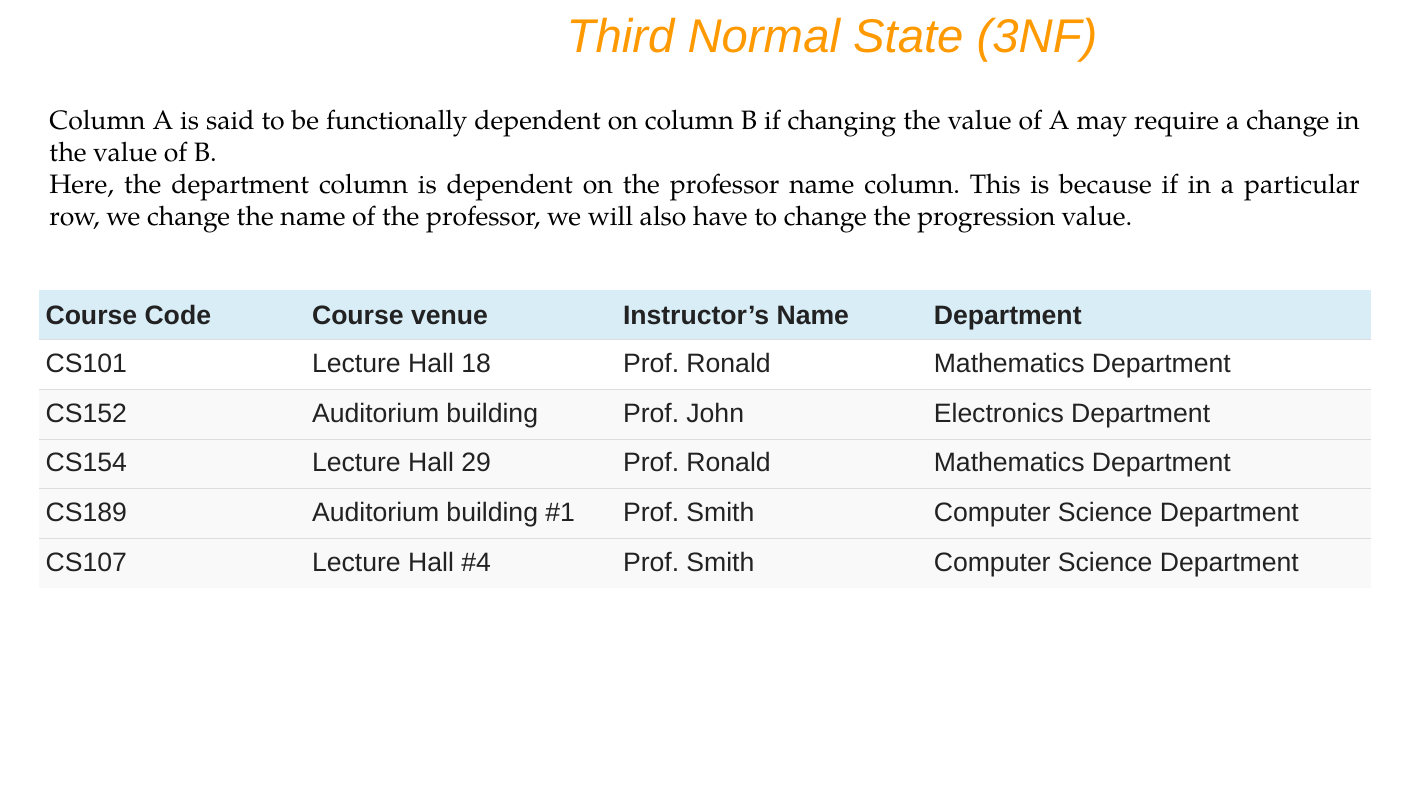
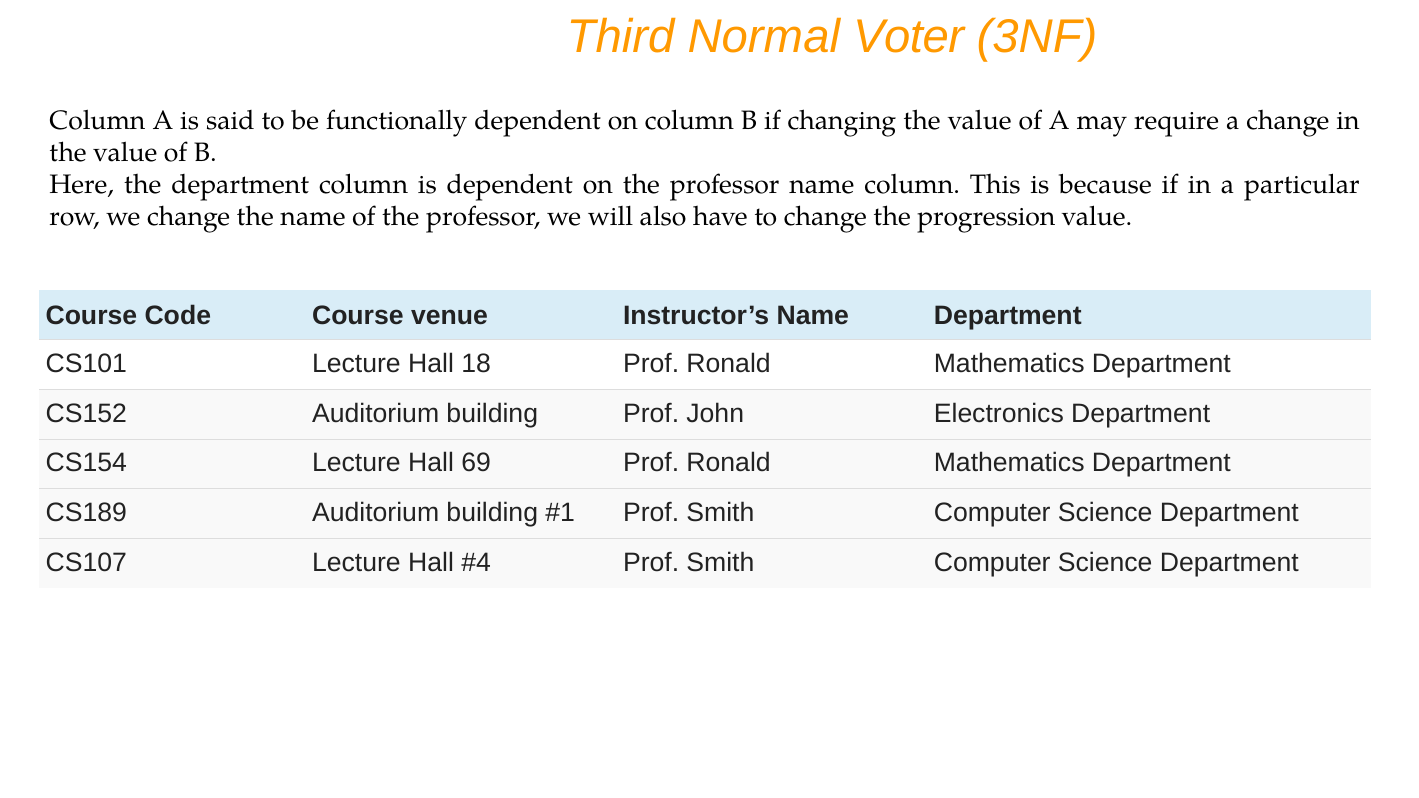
State: State -> Voter
29: 29 -> 69
